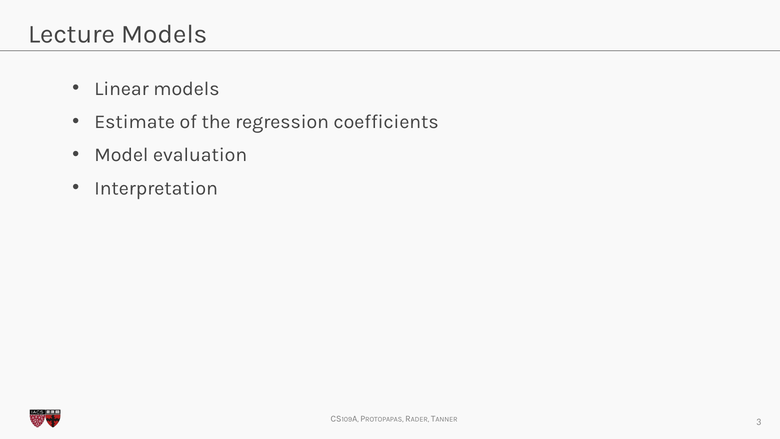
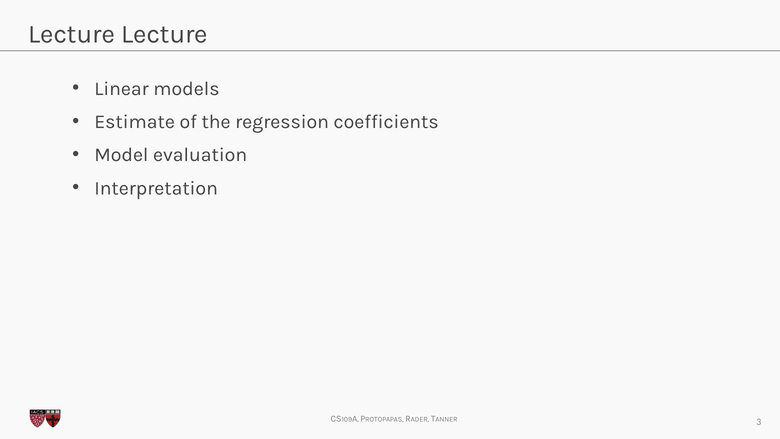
Lecture Models: Models -> Lecture
